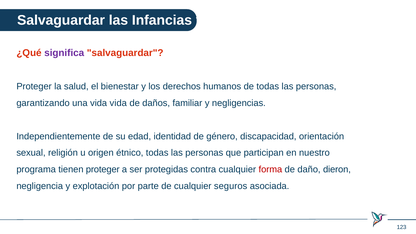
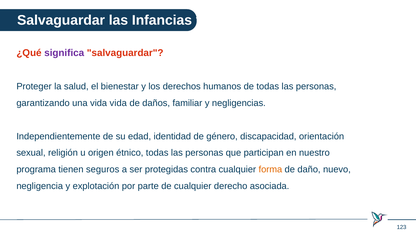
tienen proteger: proteger -> seguros
forma colour: red -> orange
dieron: dieron -> nuevo
seguros: seguros -> derecho
